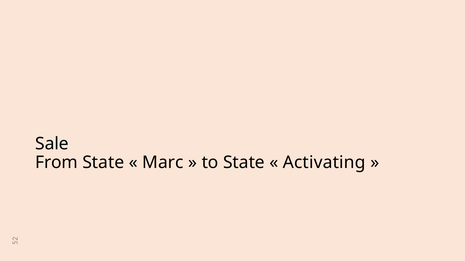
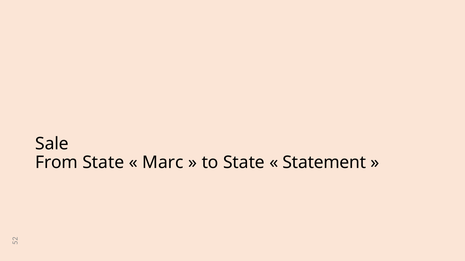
Activating: Activating -> Statement
